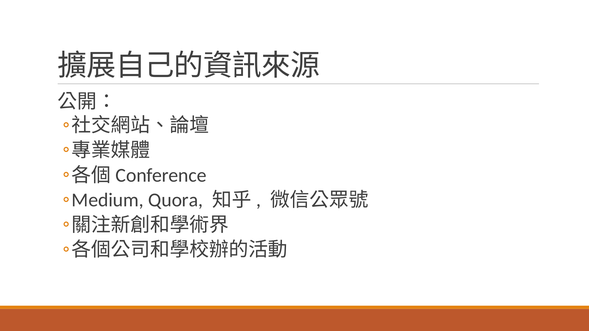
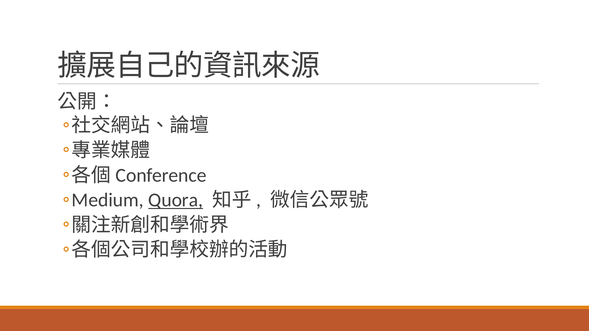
Quora underline: none -> present
